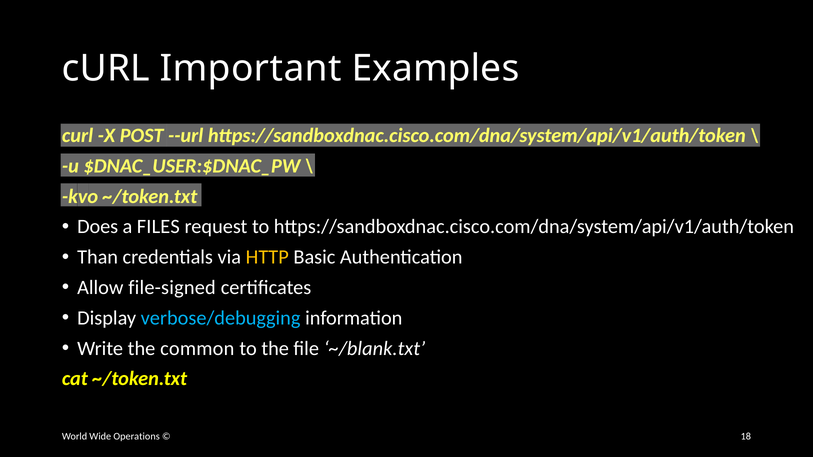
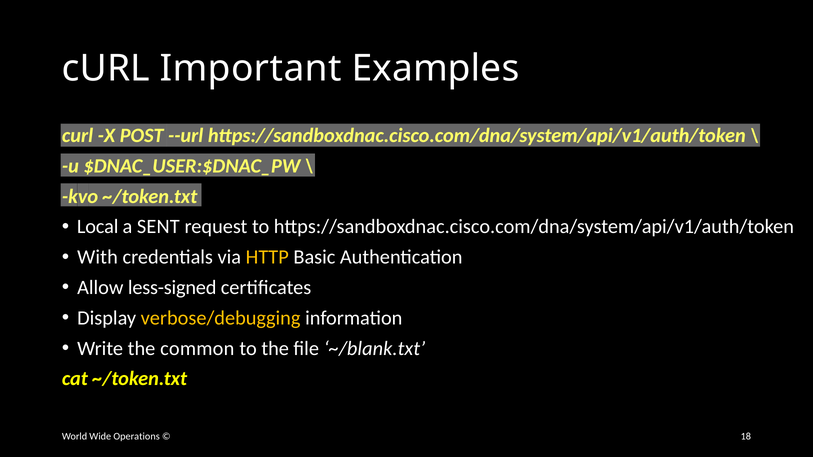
Does: Does -> Local
FILES: FILES -> SENT
Than: Than -> With
file-signed: file-signed -> less-signed
verbose/debugging colour: light blue -> yellow
